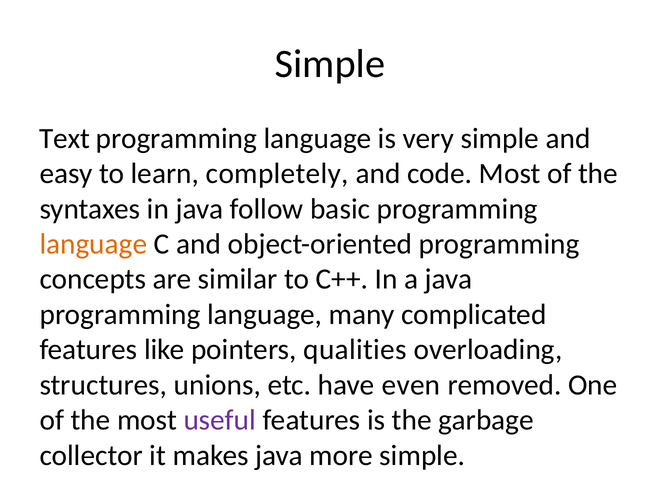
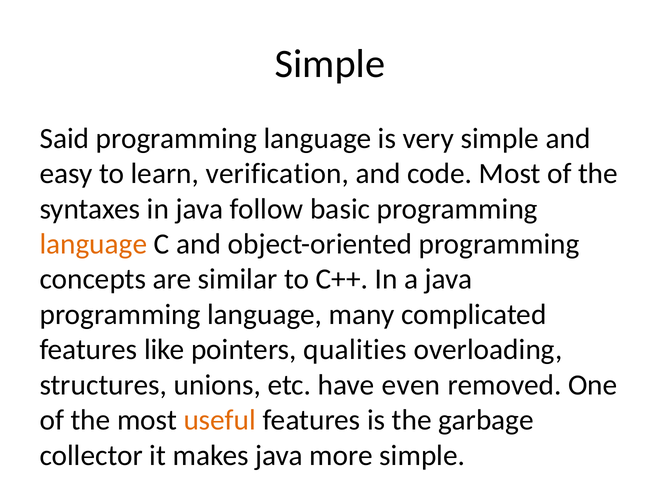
Text: Text -> Said
completely: completely -> verification
useful colour: purple -> orange
